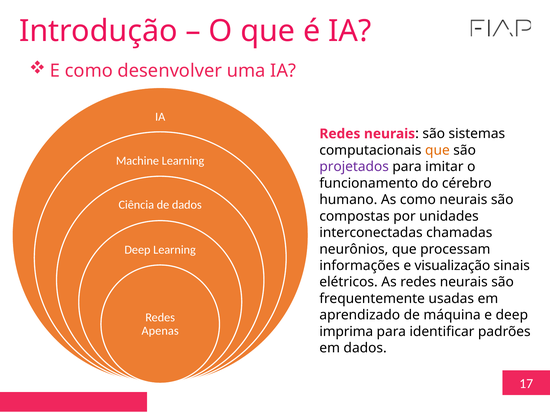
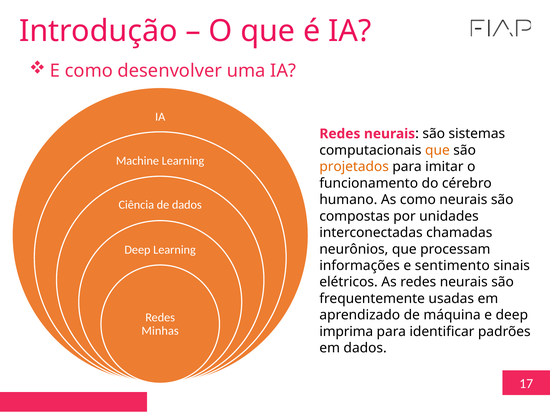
projetados colour: purple -> orange
visualização: visualização -> sentimento
Apenas: Apenas -> Minhas
